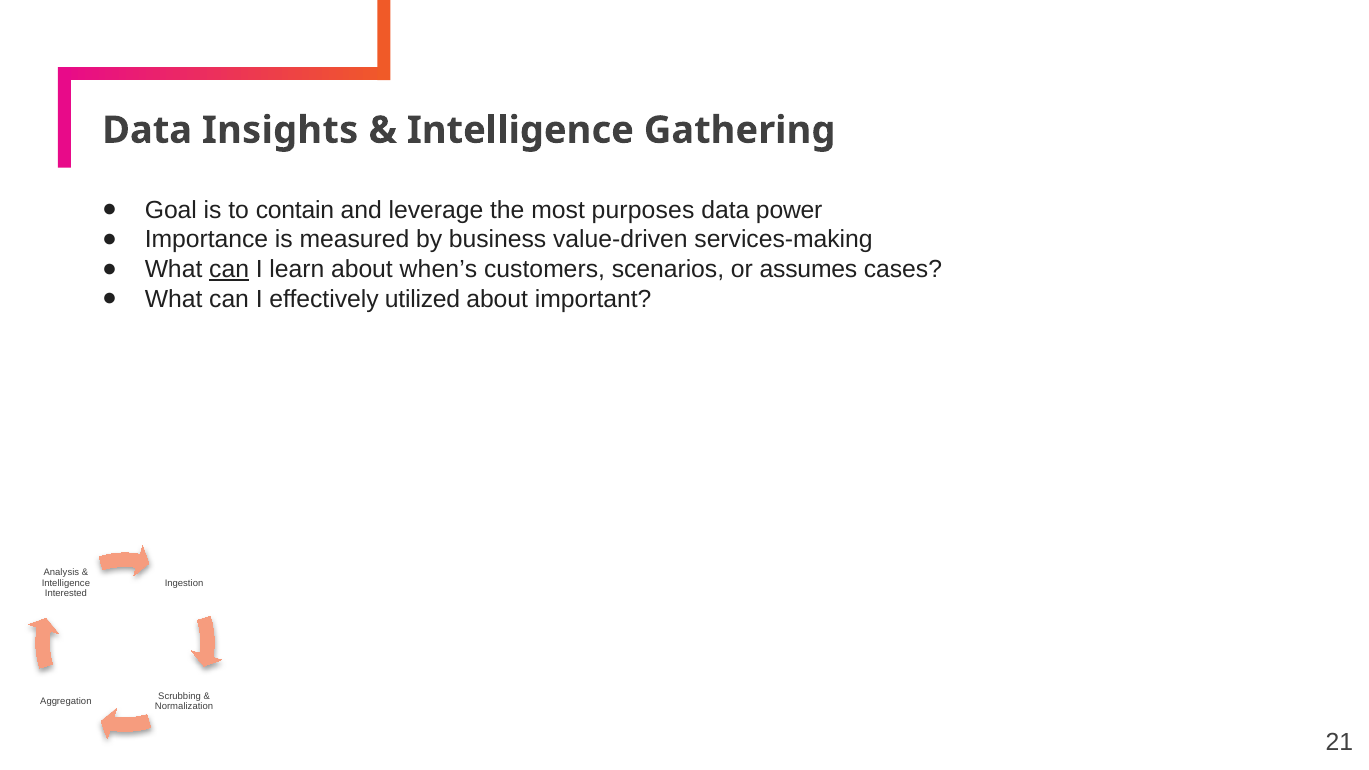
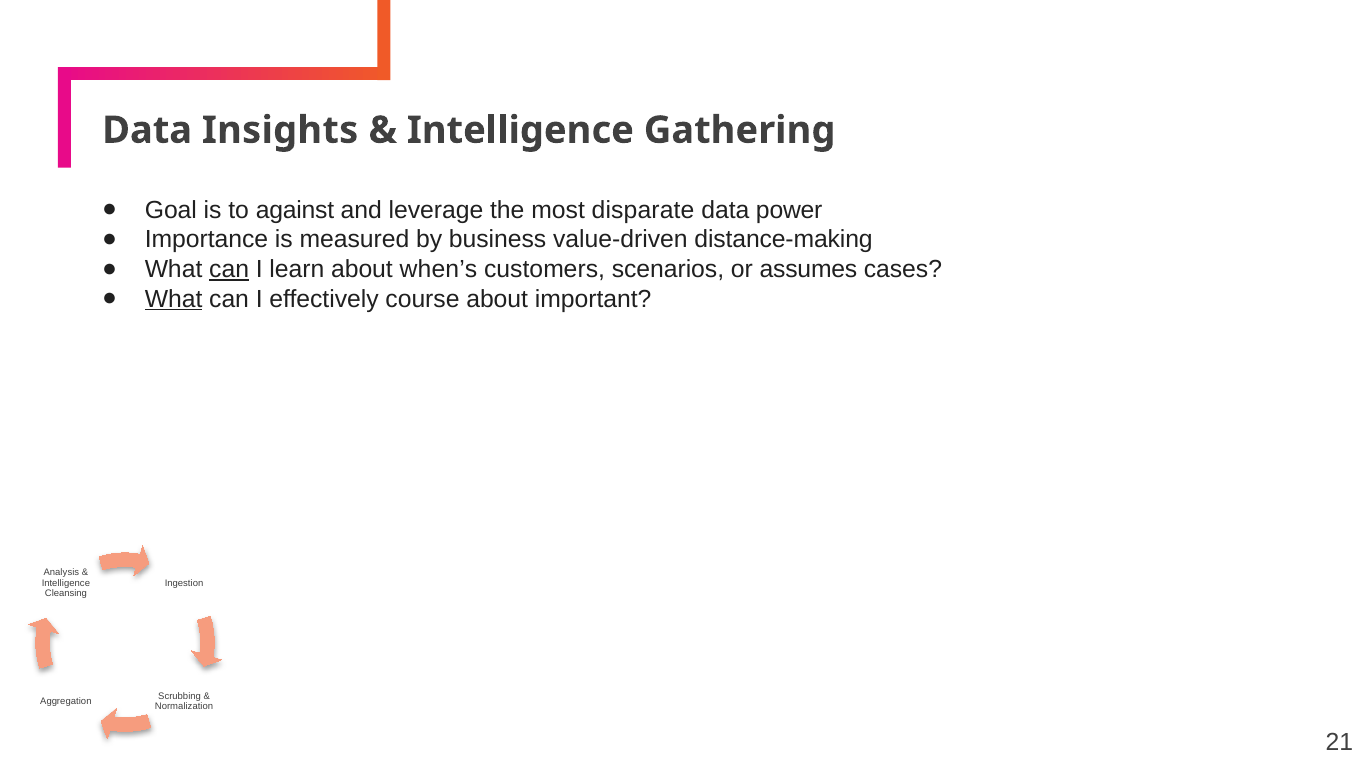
contain: contain -> against
purposes: purposes -> disparate
services-making: services-making -> distance-making
What at (174, 299) underline: none -> present
utilized: utilized -> course
Interested: Interested -> Cleansing
